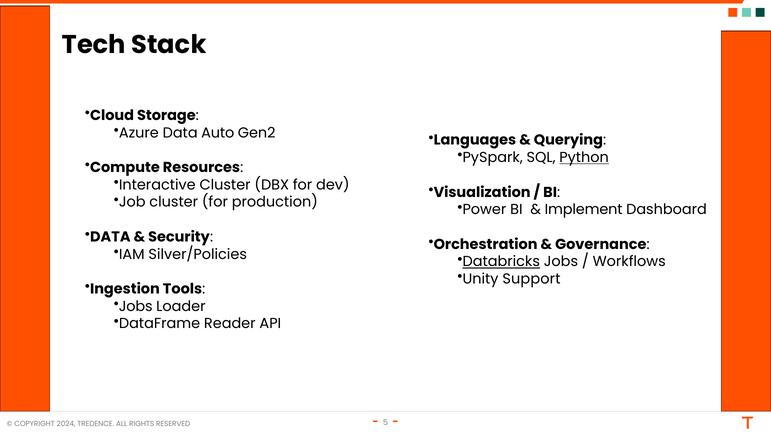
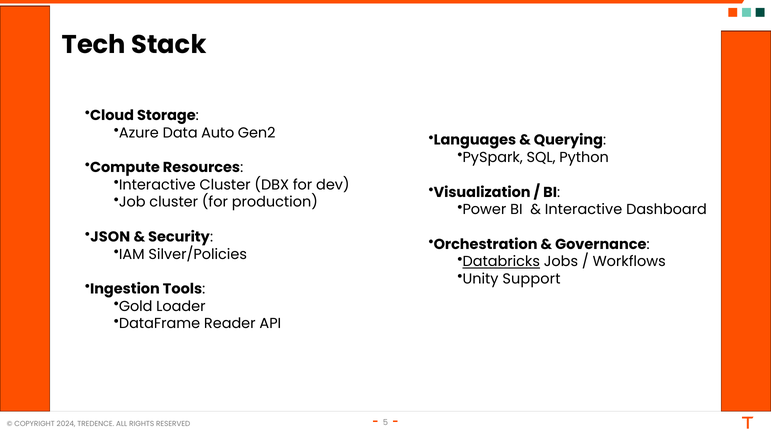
Python underline: present -> none
Implement at (584, 209): Implement -> Interactive
DATA at (110, 237): DATA -> JSON
Jobs at (136, 306): Jobs -> Gold
